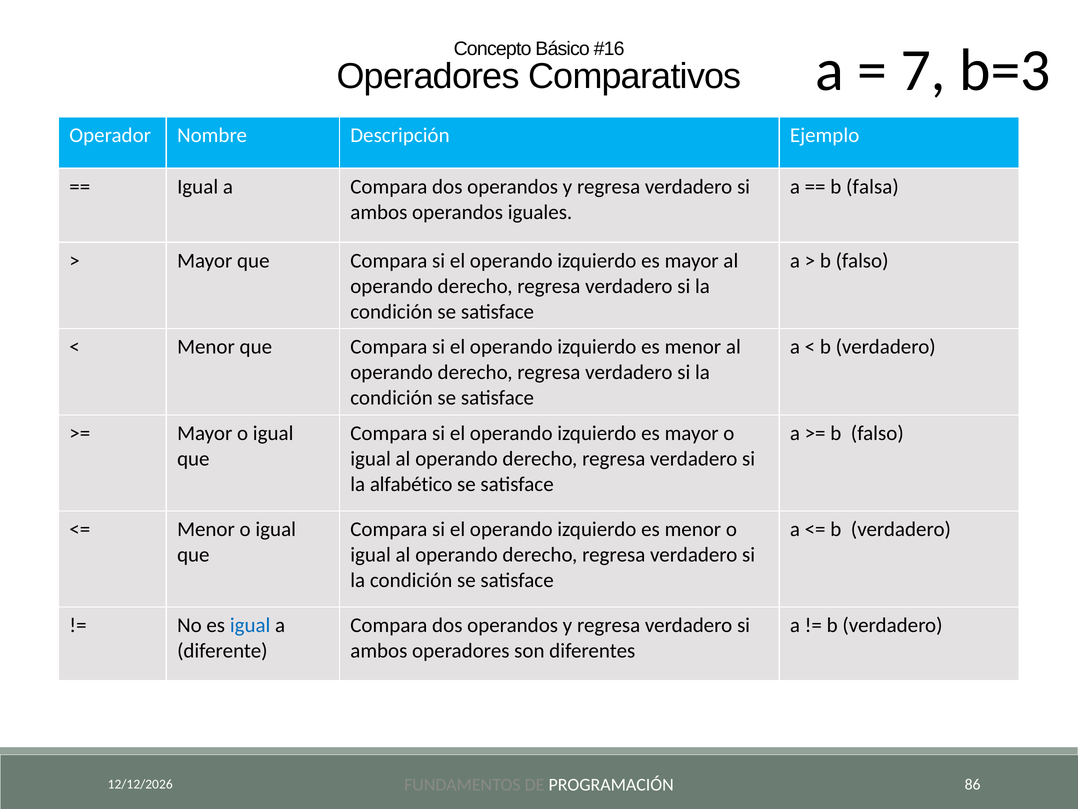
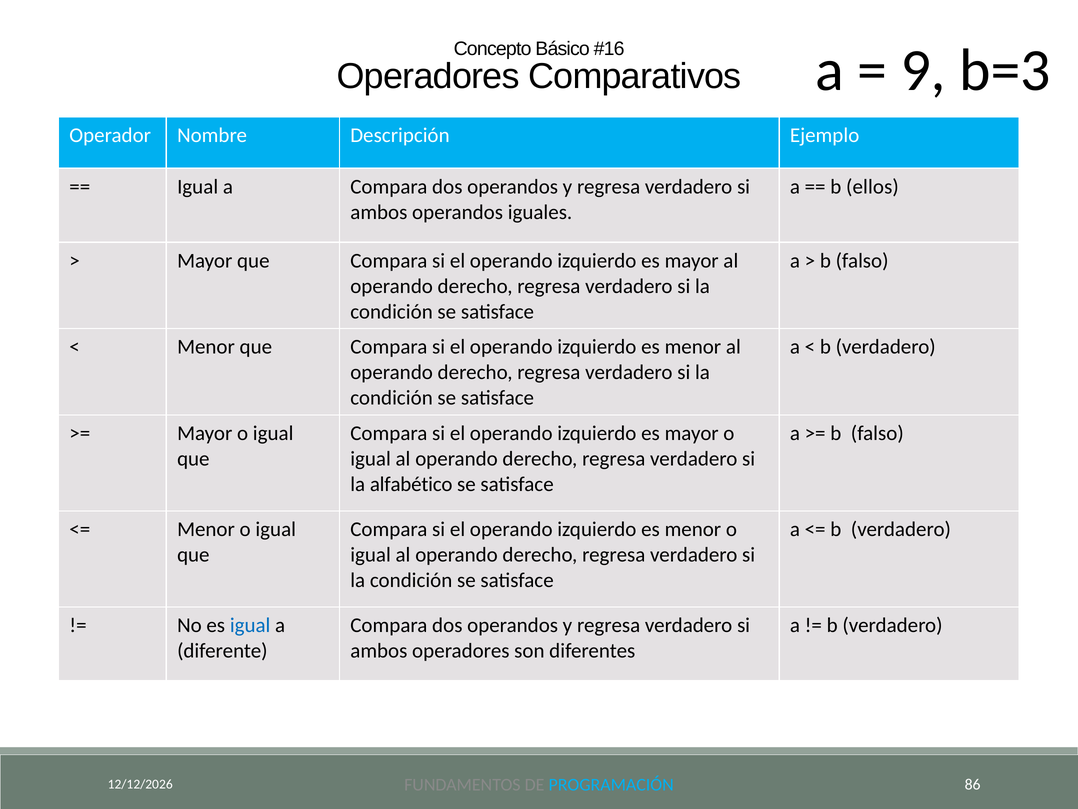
7: 7 -> 9
falsa: falsa -> ellos
PROGRAMACIÓN colour: white -> light blue
